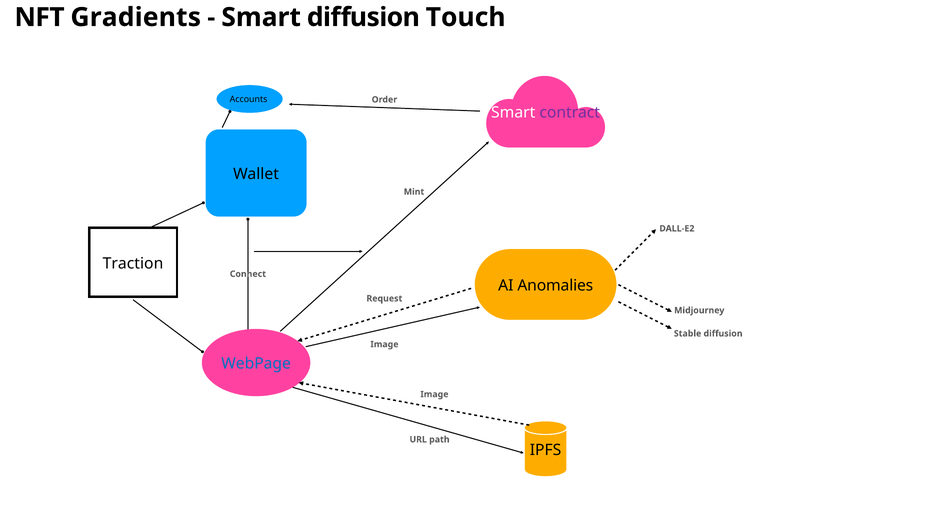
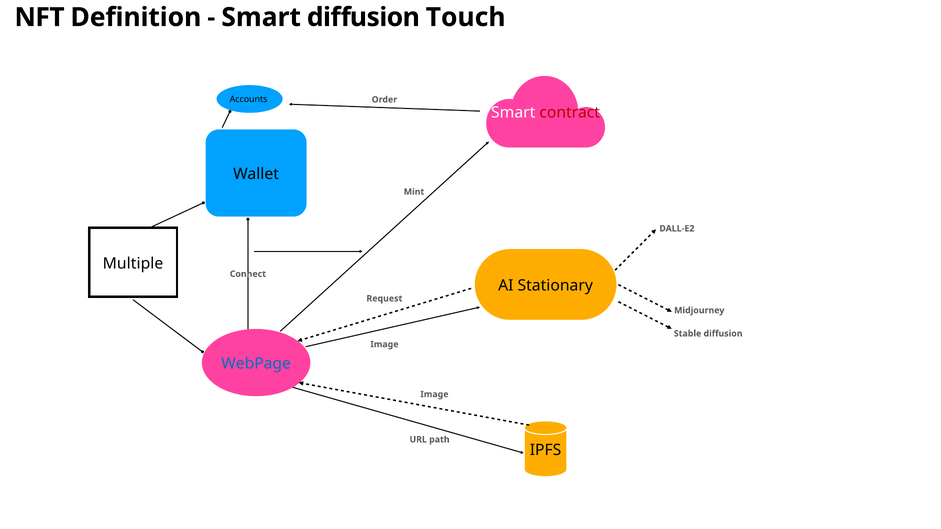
Gradients: Gradients -> Definition
contract colour: purple -> red
Traction: Traction -> Multiple
Anomalies: Anomalies -> Stationary
